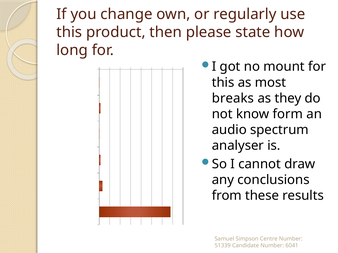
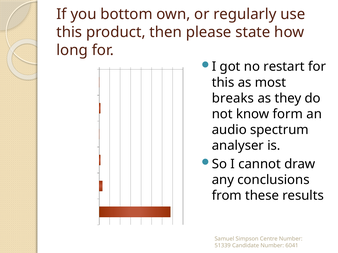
change: change -> bottom
mount: mount -> restart
